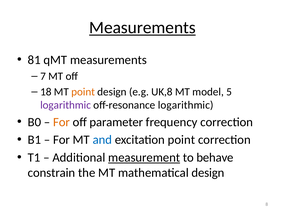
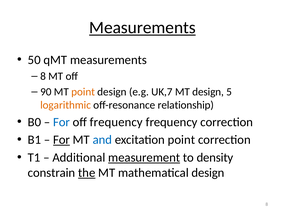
81: 81 -> 50
7 at (43, 76): 7 -> 8
18: 18 -> 90
UK,8: UK,8 -> UK,7
MT model: model -> design
logarithmic at (66, 105) colour: purple -> orange
off-resonance logarithmic: logarithmic -> relationship
For at (62, 122) colour: orange -> blue
off parameter: parameter -> frequency
For at (62, 140) underline: none -> present
behave: behave -> density
the underline: none -> present
